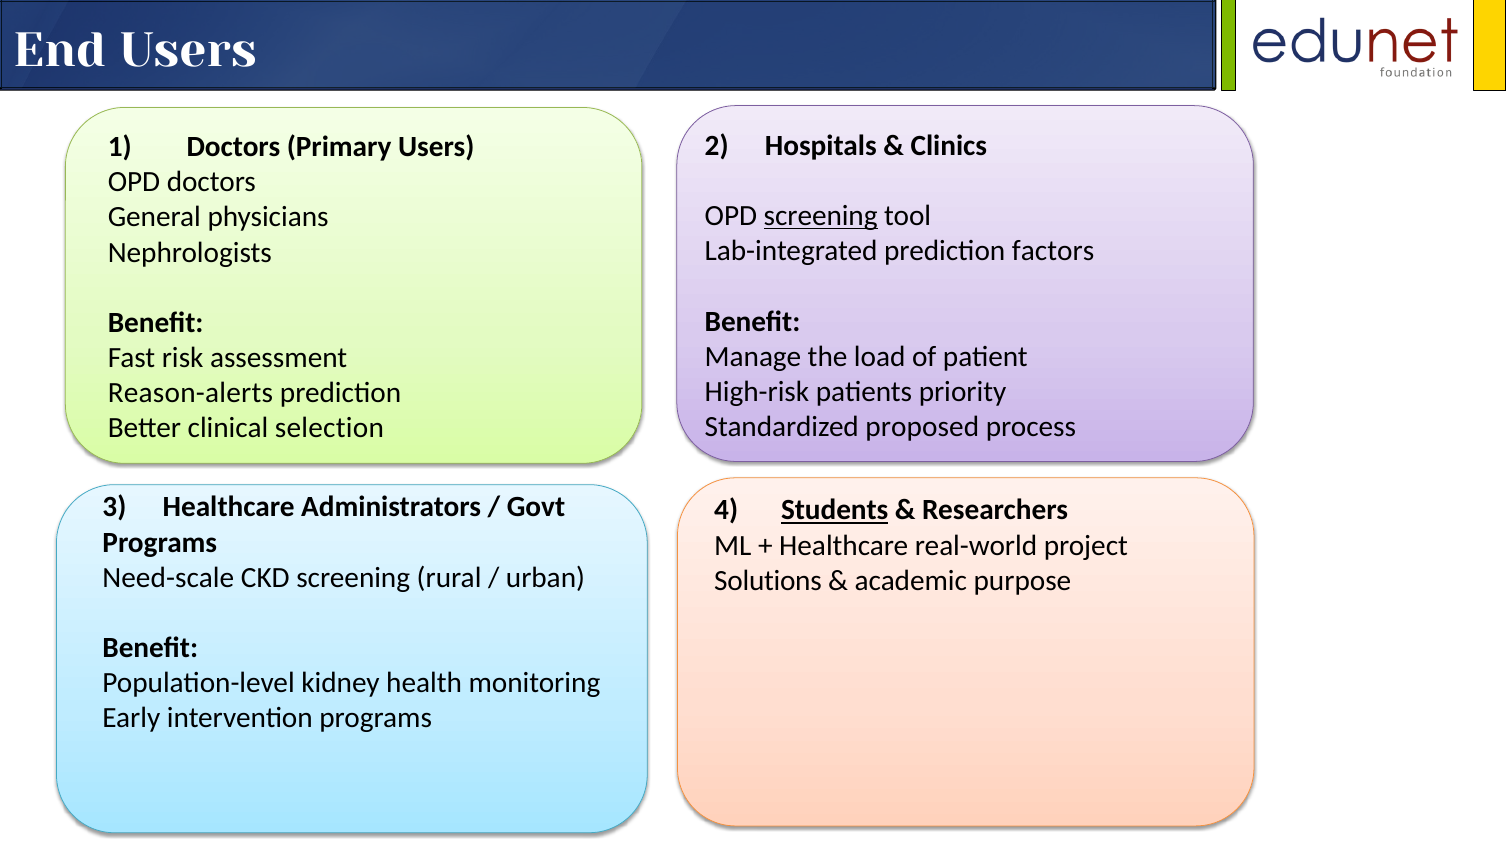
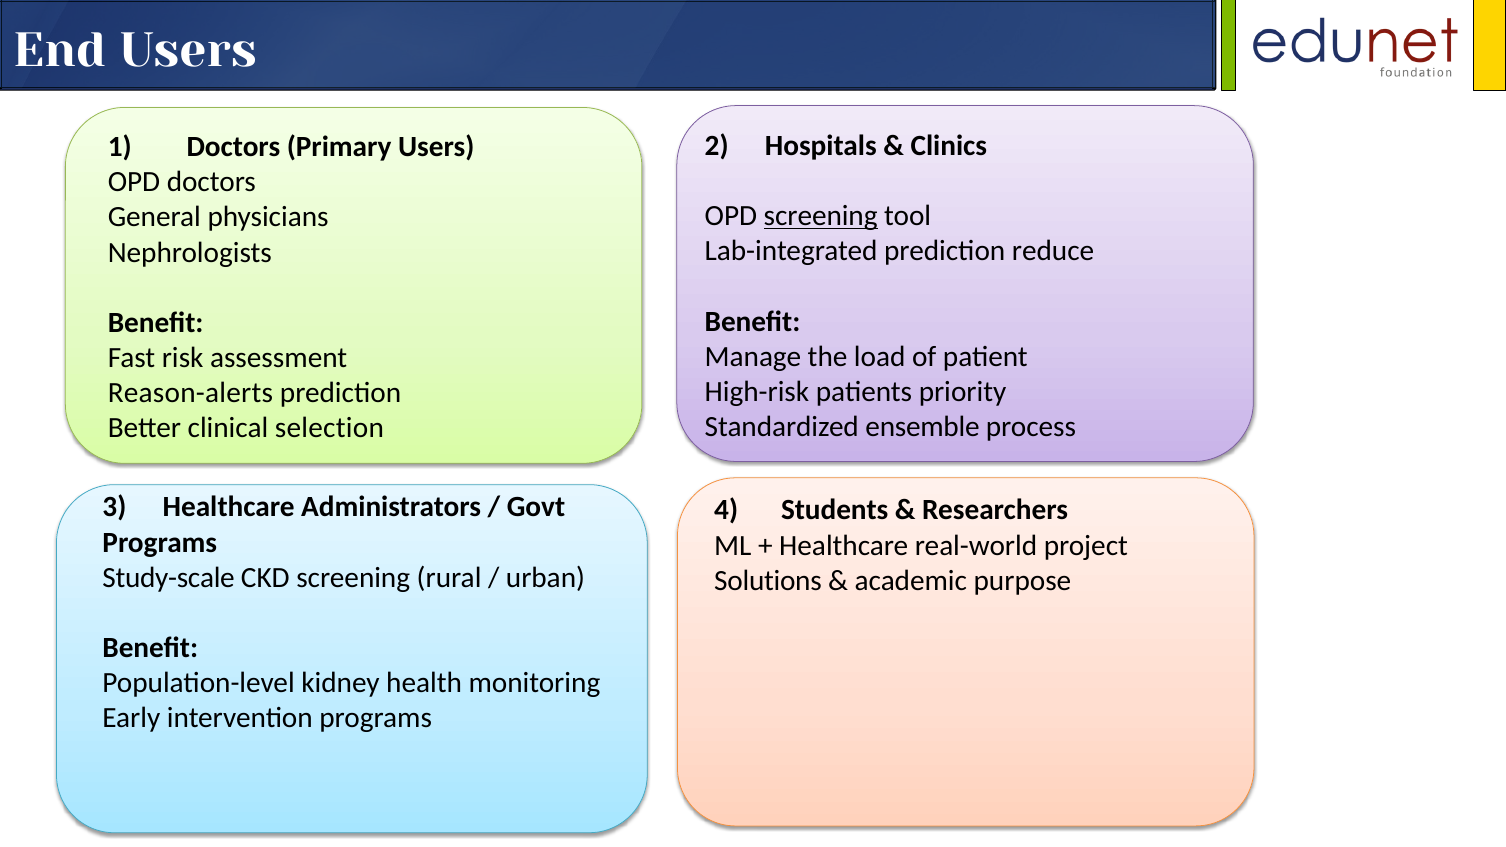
factors: factors -> reduce
proposed: proposed -> ensemble
Students underline: present -> none
Need-scale: Need-scale -> Study-scale
